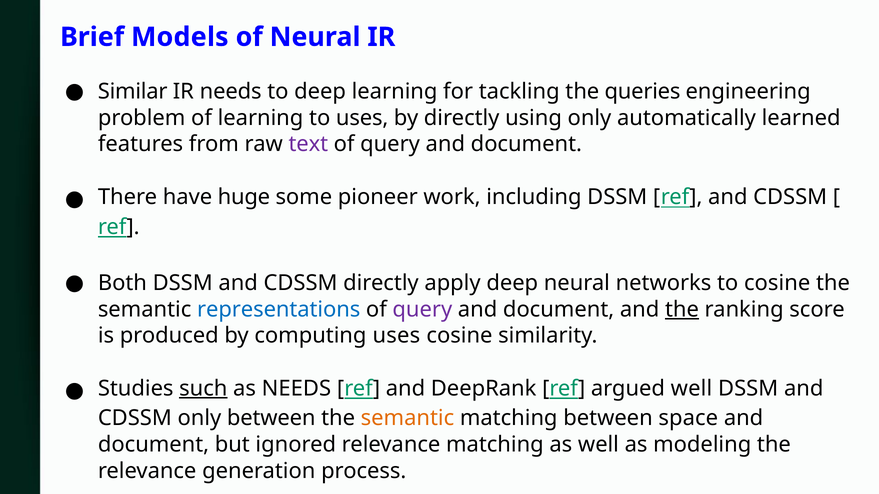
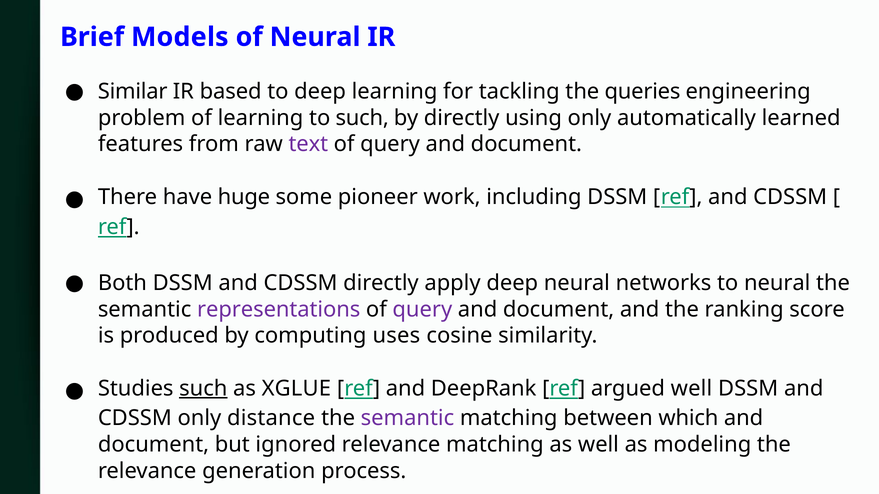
IR needs: needs -> based
to uses: uses -> such
to cosine: cosine -> neural
representations colour: blue -> purple
the at (682, 310) underline: present -> none
as NEEDS: NEEDS -> XGLUE
only between: between -> distance
semantic at (407, 419) colour: orange -> purple
space: space -> which
